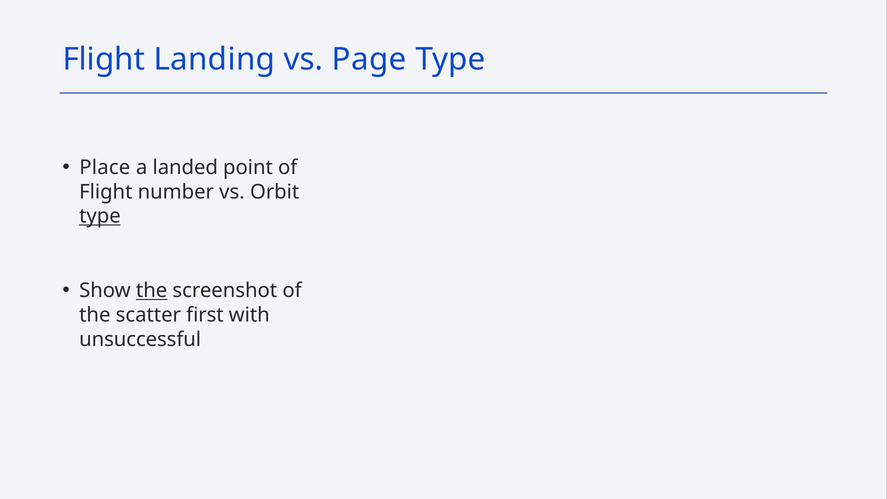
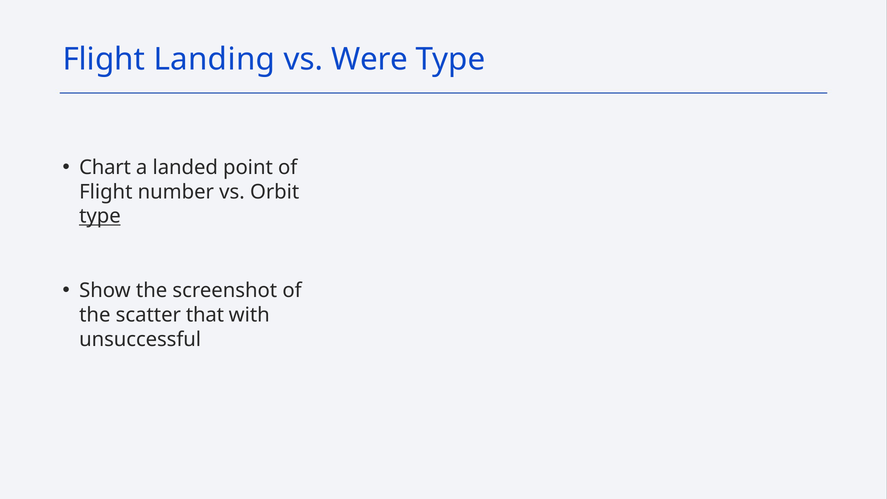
Page: Page -> Were
Place: Place -> Chart
the at (152, 291) underline: present -> none
first: first -> that
